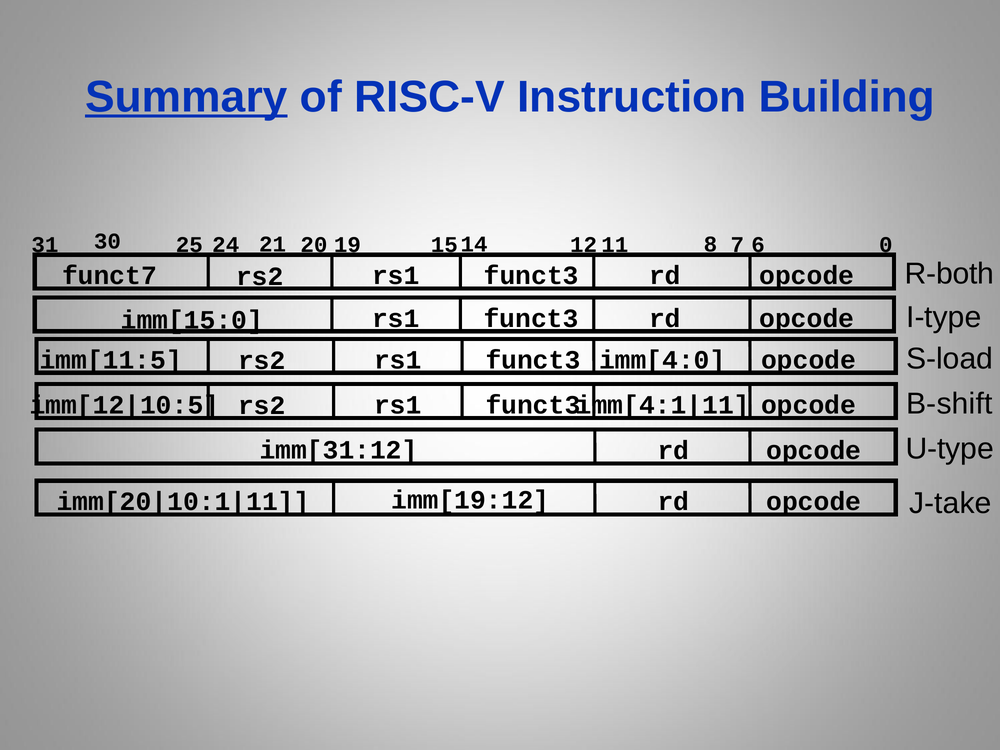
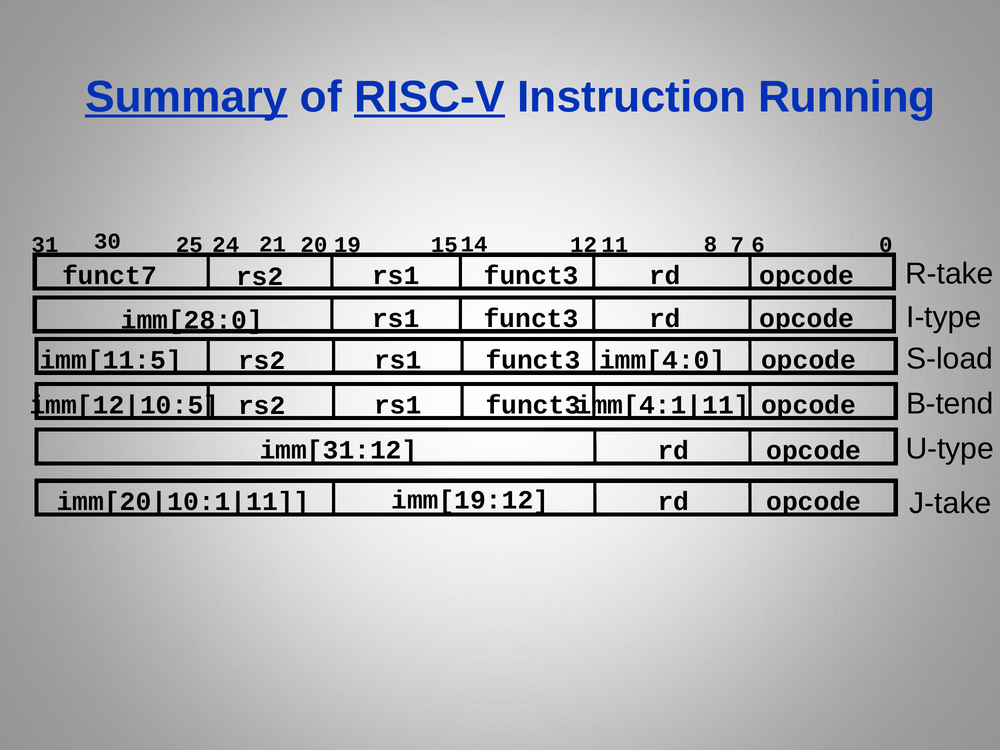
RISC-V underline: none -> present
Building: Building -> Running
R-both: R-both -> R-take
imm[15:0: imm[15:0 -> imm[28:0
B-shift: B-shift -> B-tend
